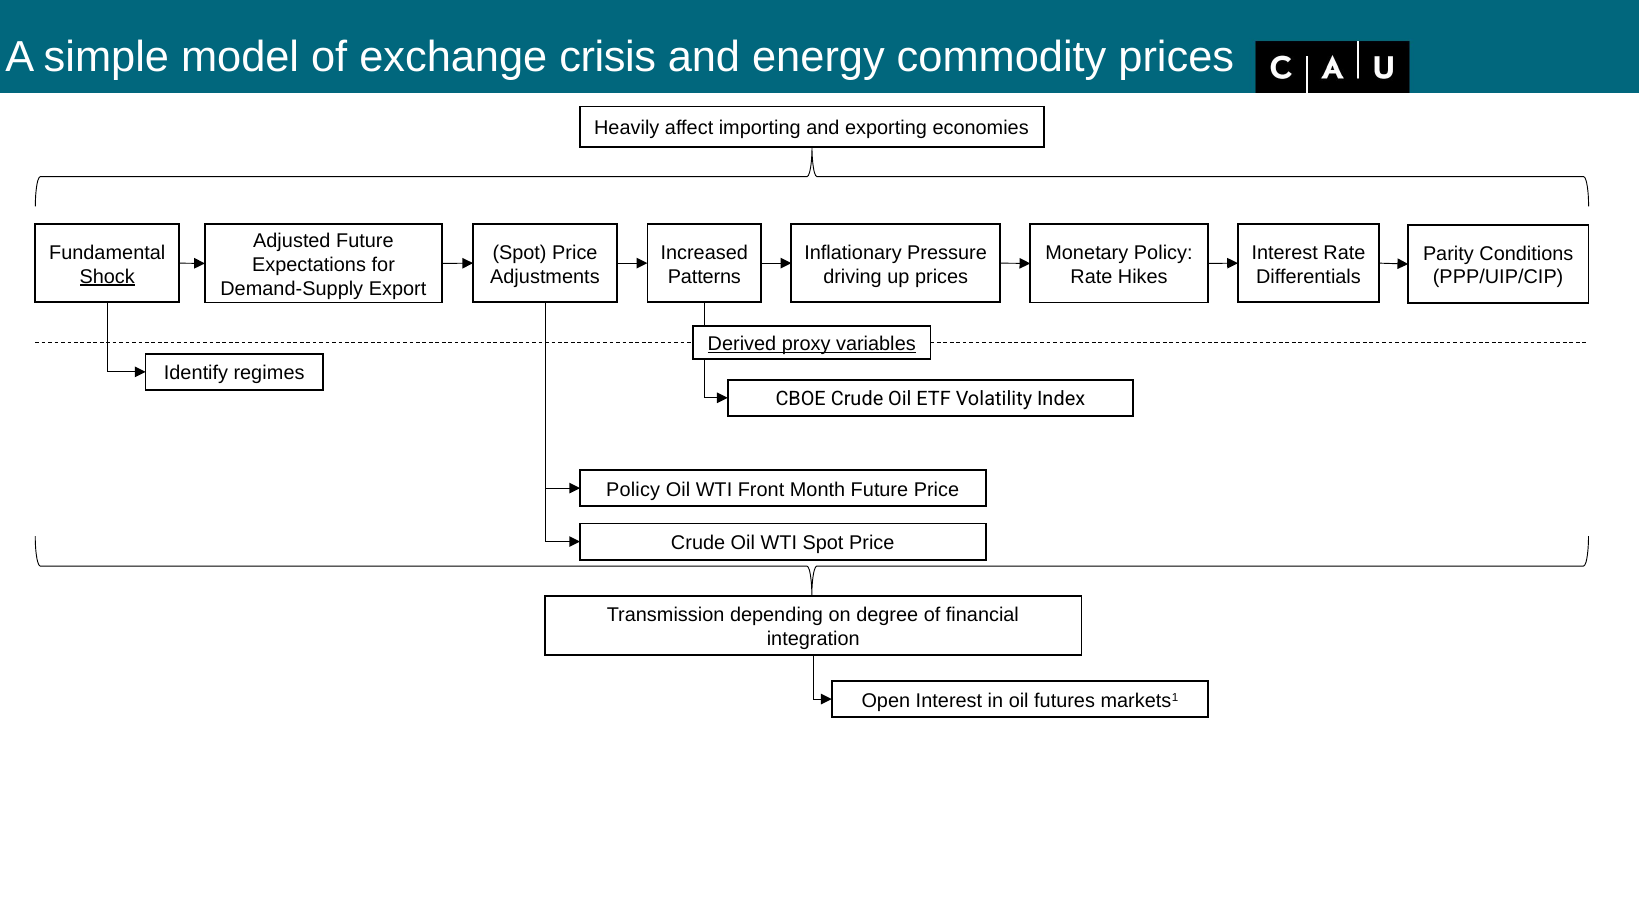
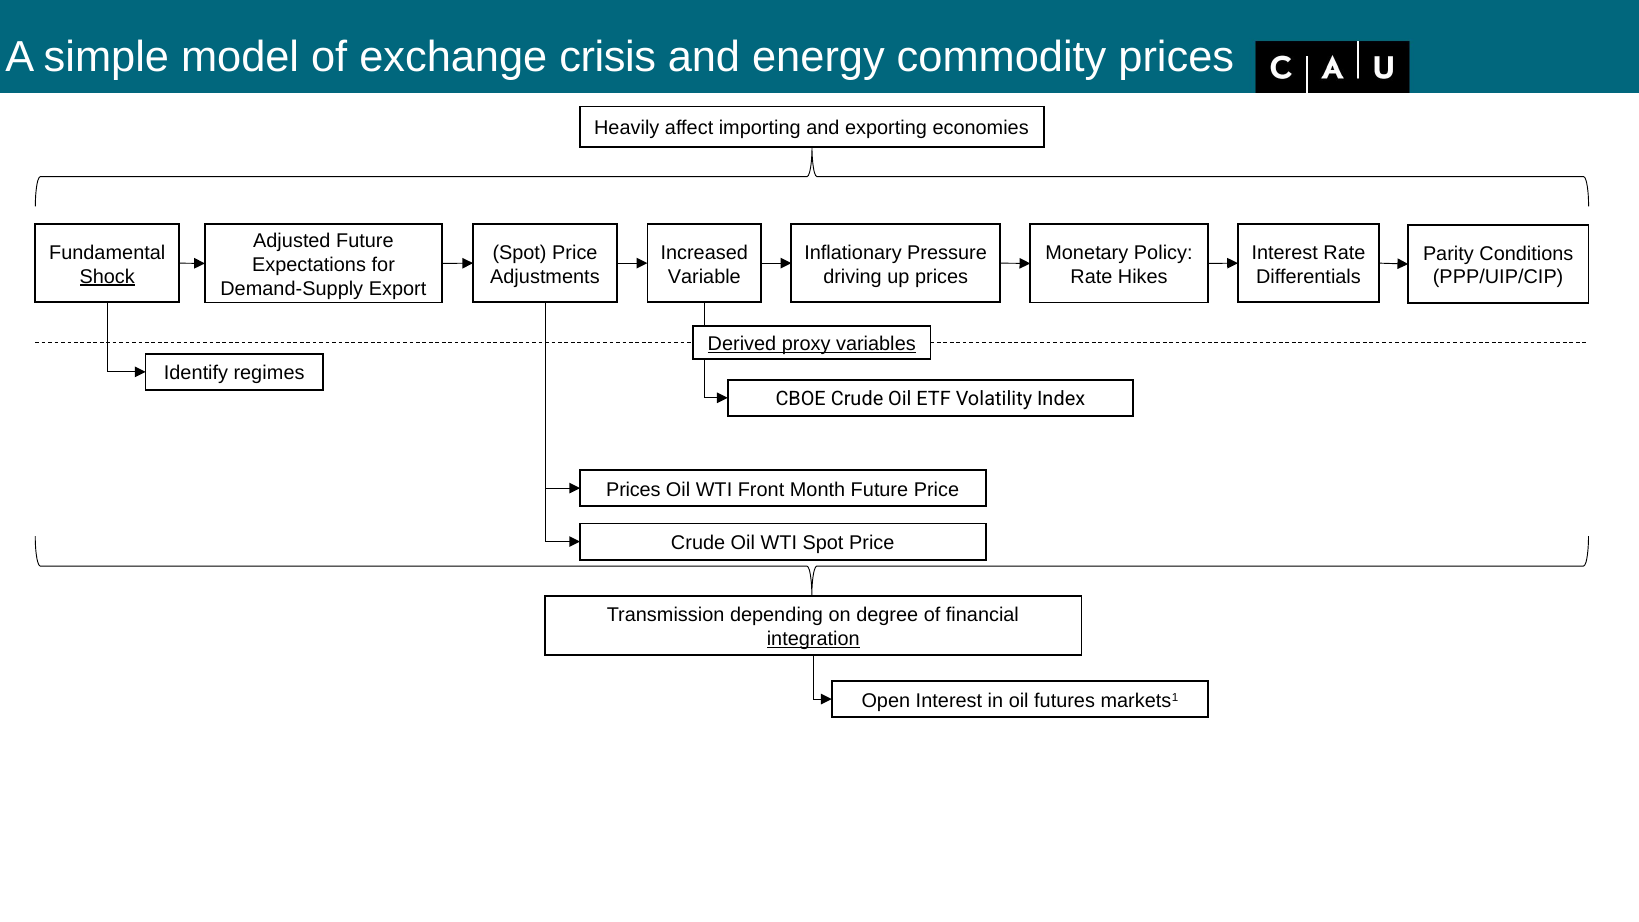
Patterns: Patterns -> Variable
Policy at (633, 489): Policy -> Prices
integration underline: none -> present
